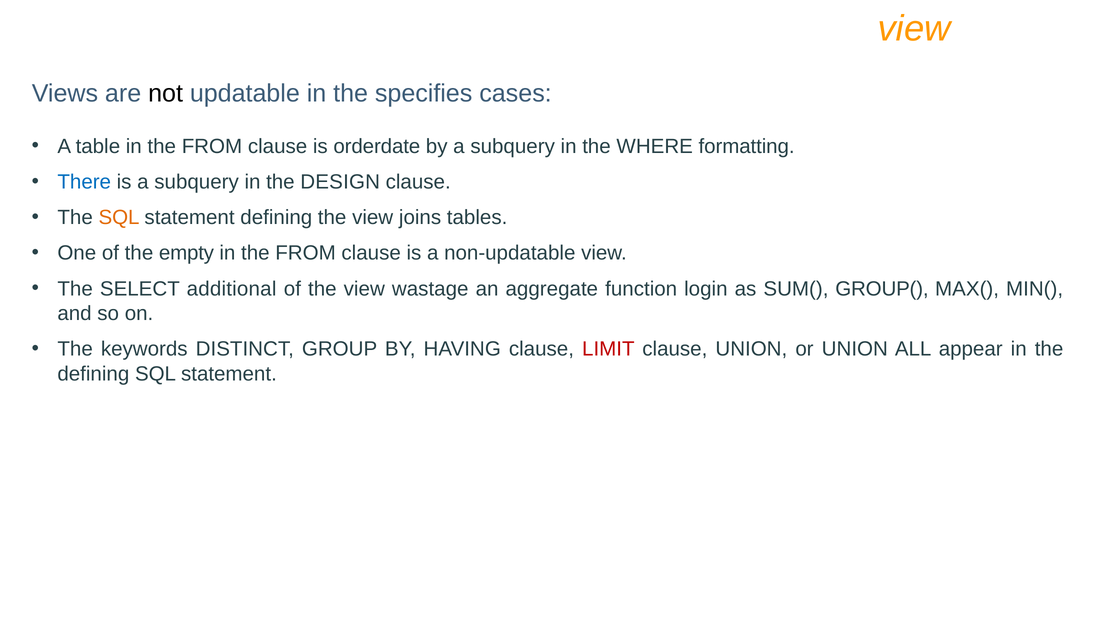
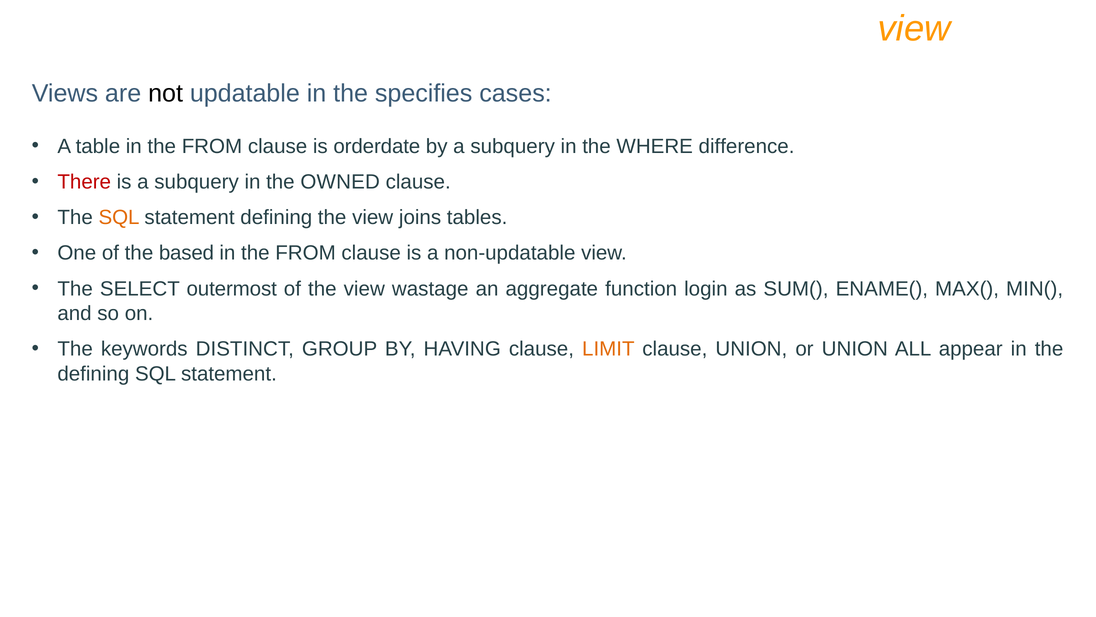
formatting: formatting -> difference
There colour: blue -> red
DESIGN: DESIGN -> OWNED
empty: empty -> based
additional: additional -> outermost
GROUP(: GROUP( -> ENAME(
LIMIT colour: red -> orange
